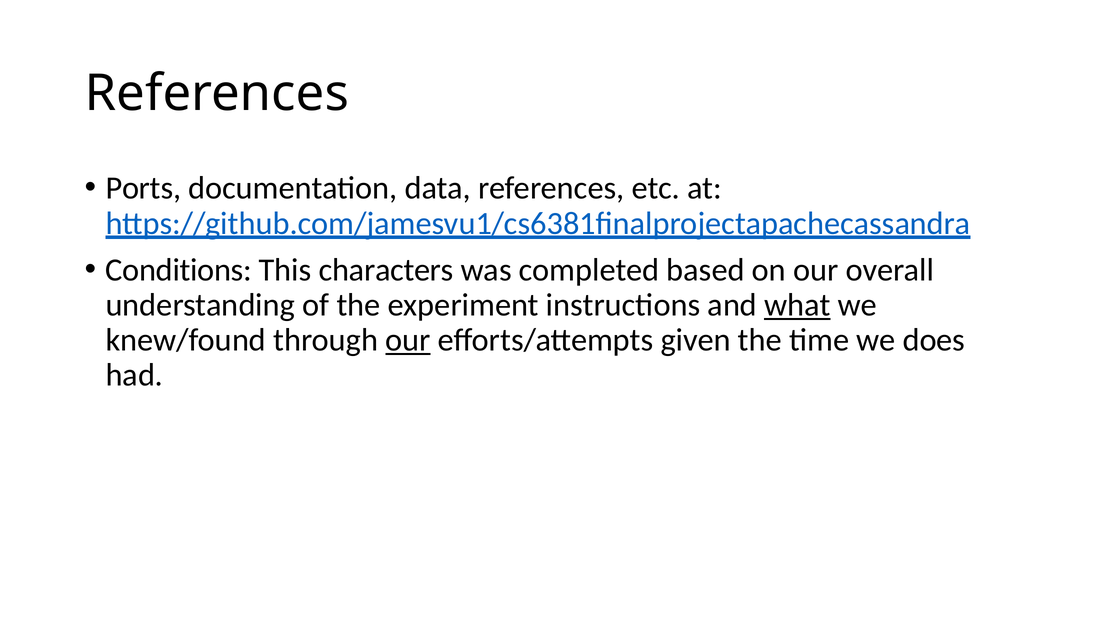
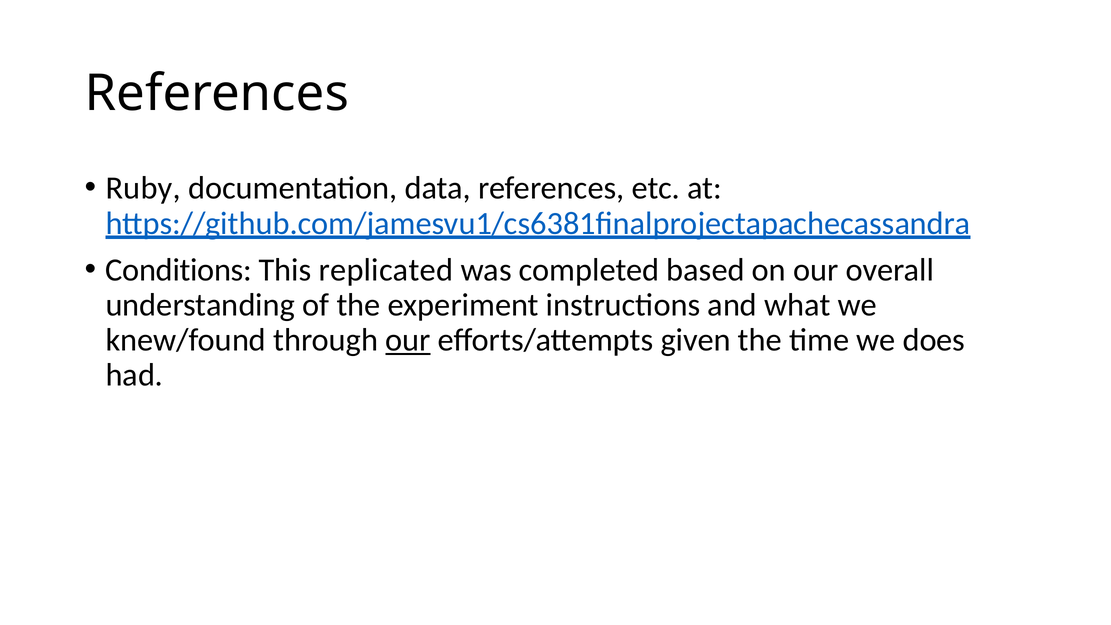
Ports: Ports -> Ruby
characters: characters -> replicated
what underline: present -> none
